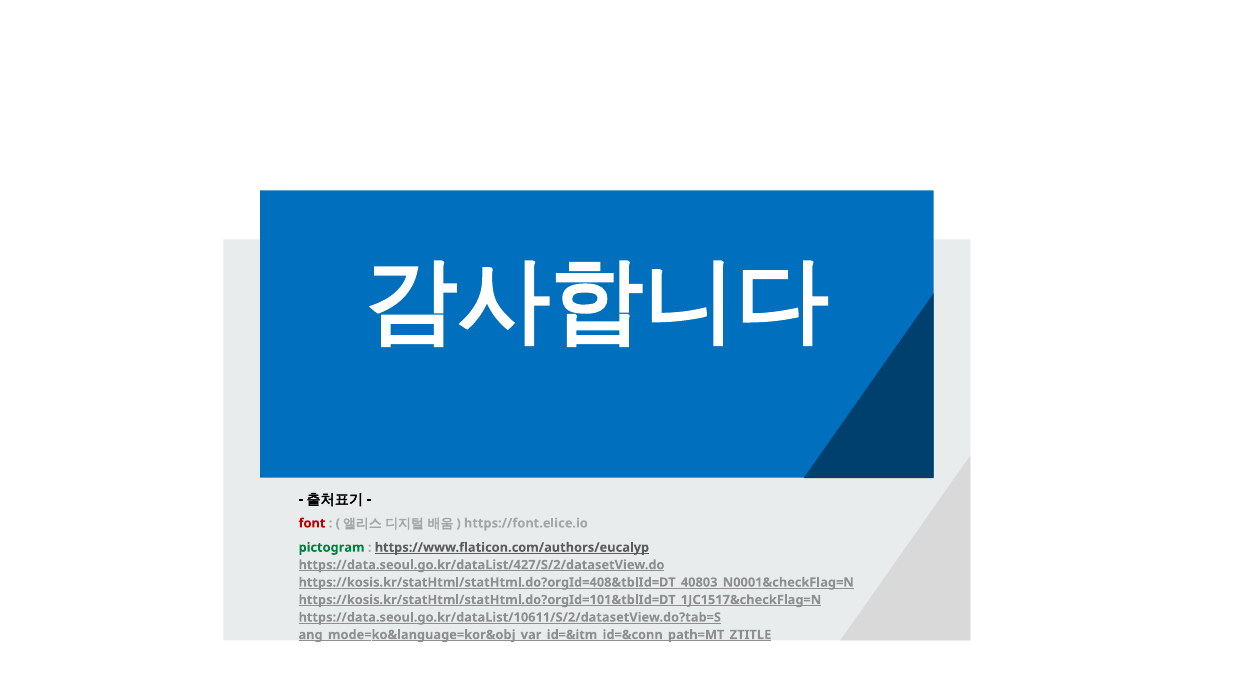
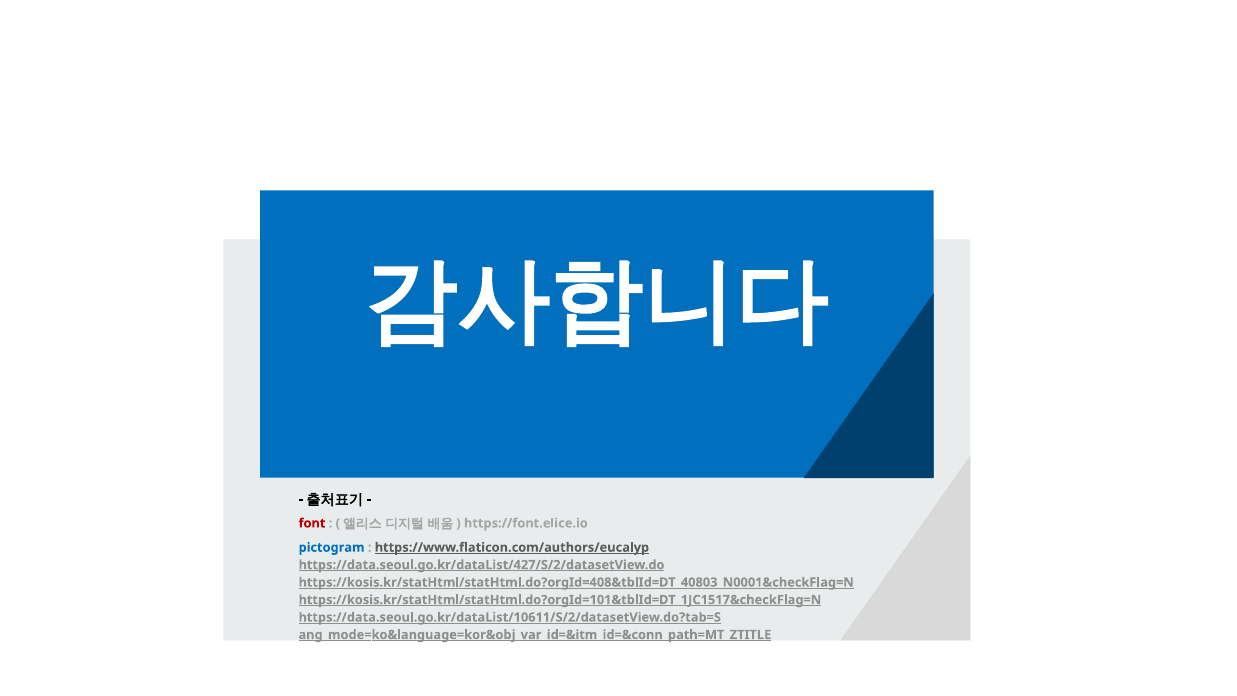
pictogram colour: green -> blue
